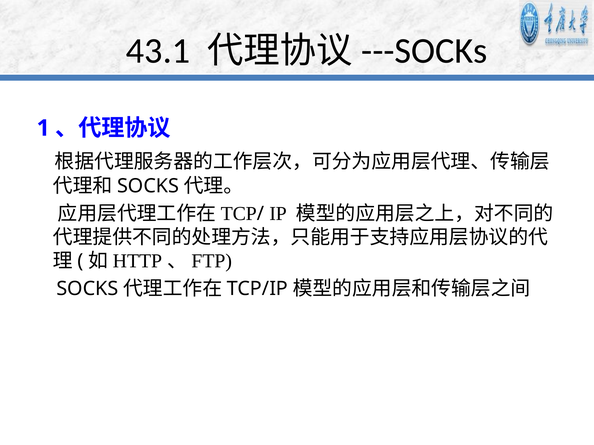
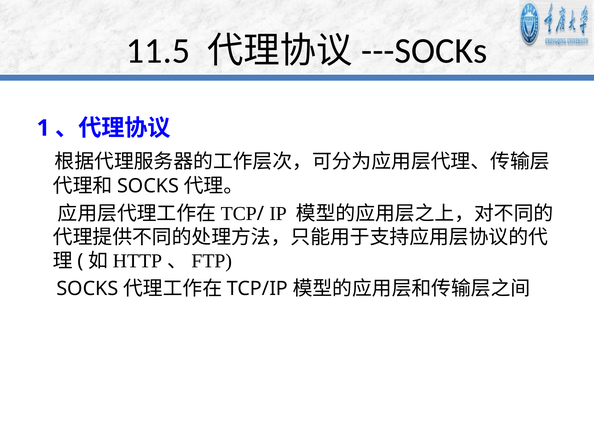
43.1: 43.1 -> 11.5
